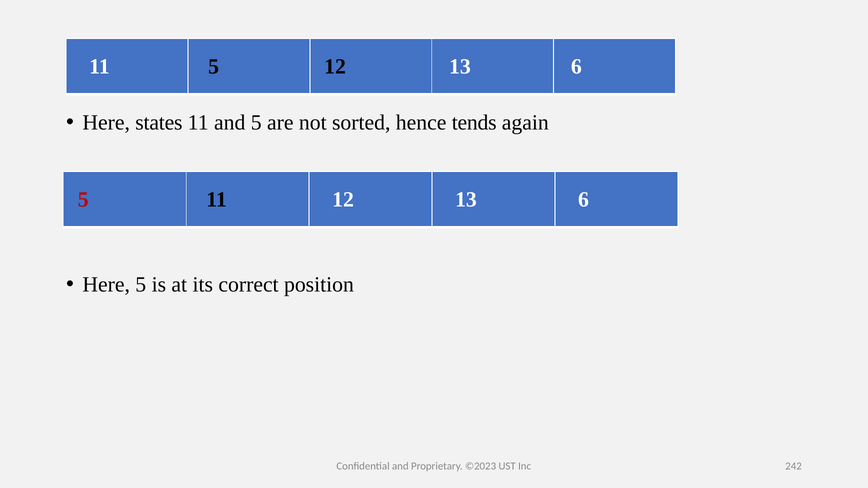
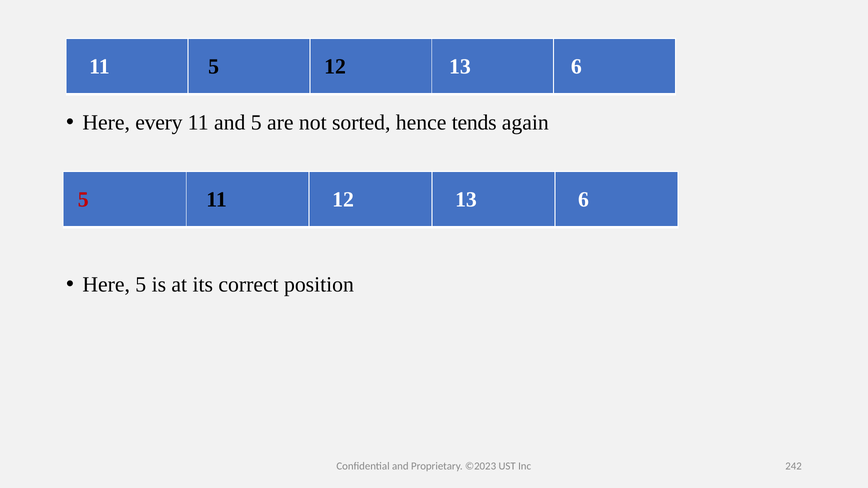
states: states -> every
